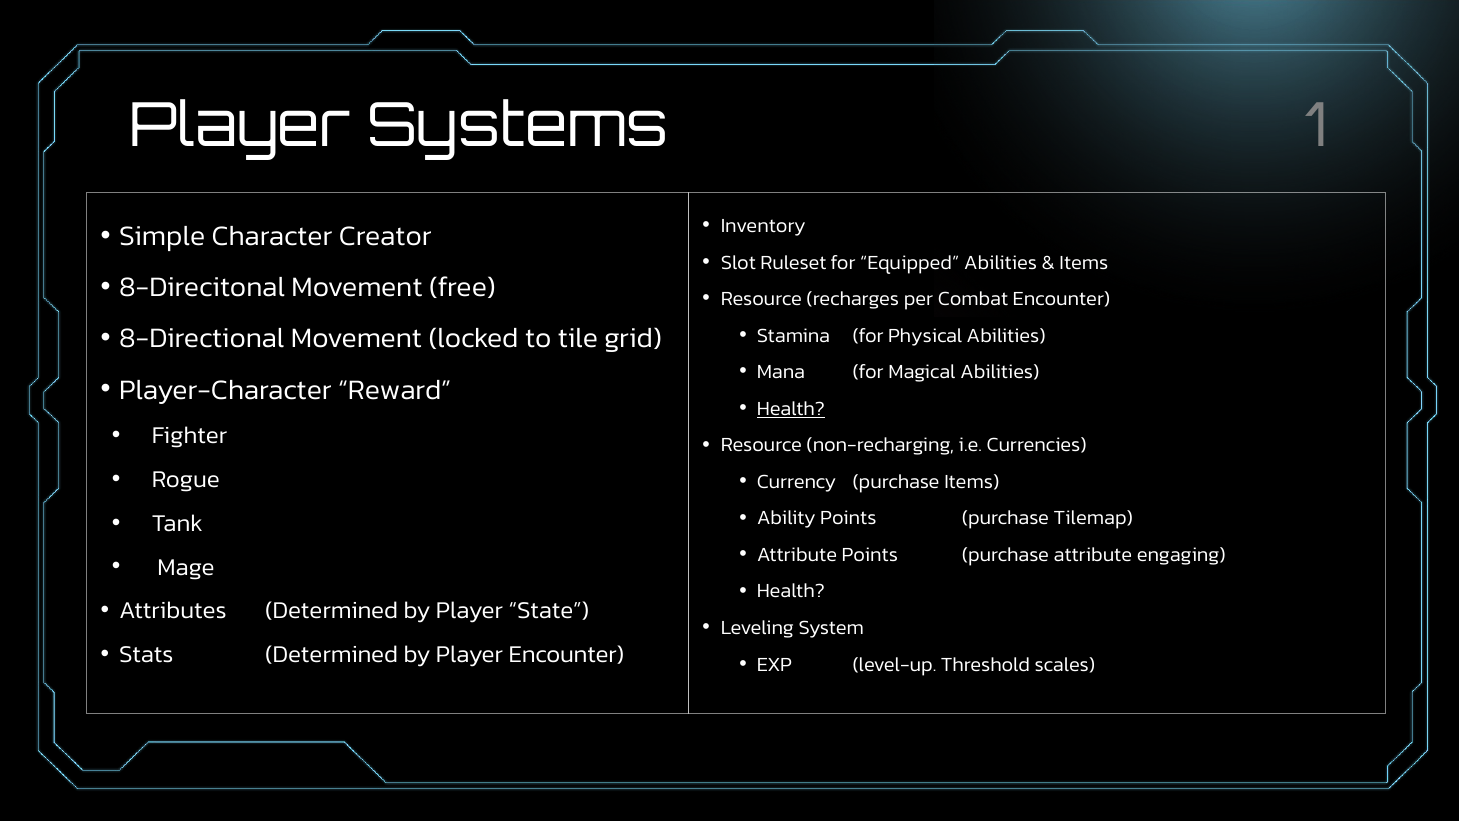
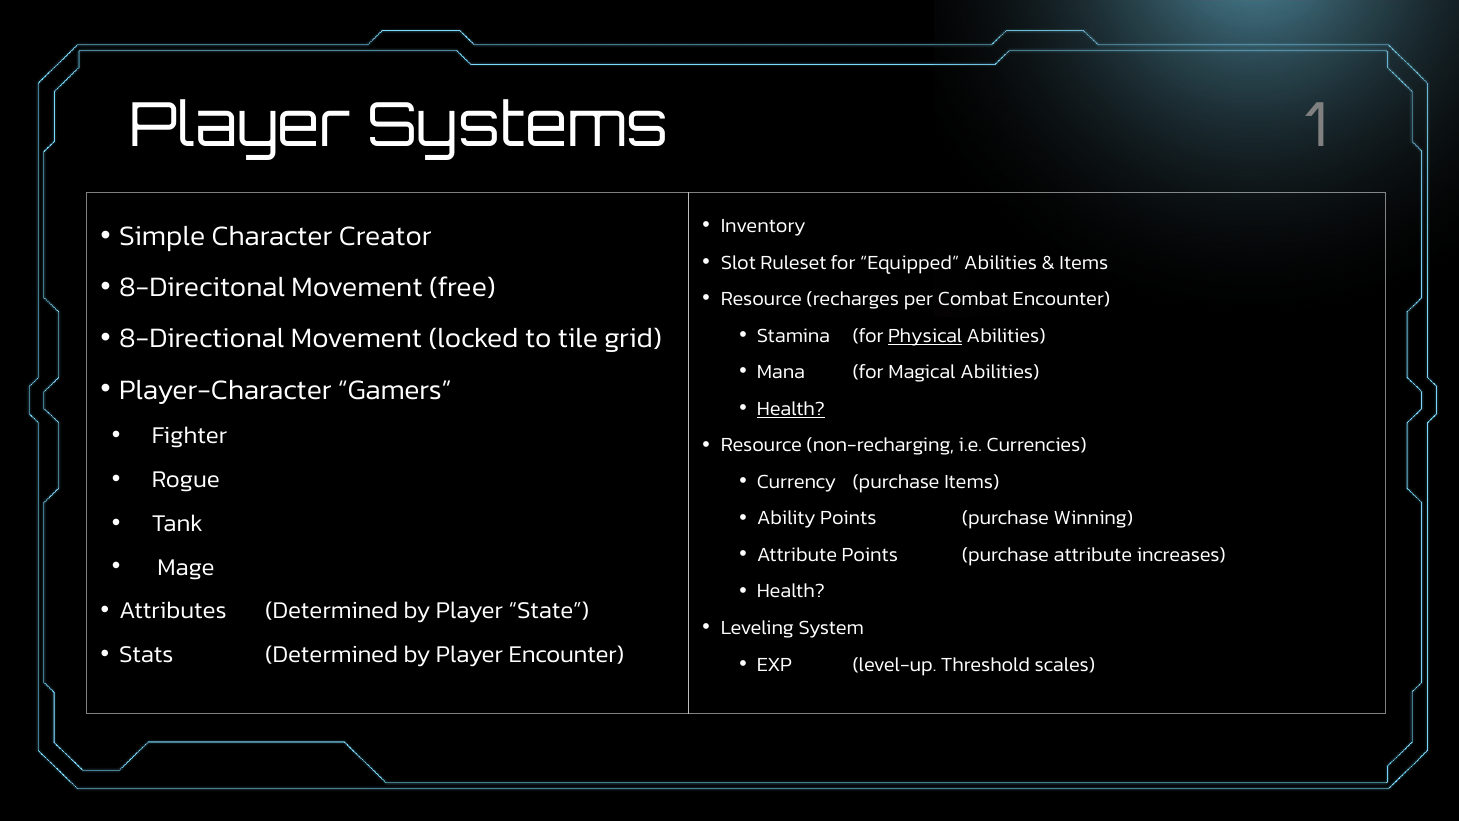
Physical underline: none -> present
Reward: Reward -> Gamers
Tilemap: Tilemap -> Winning
engaging: engaging -> increases
